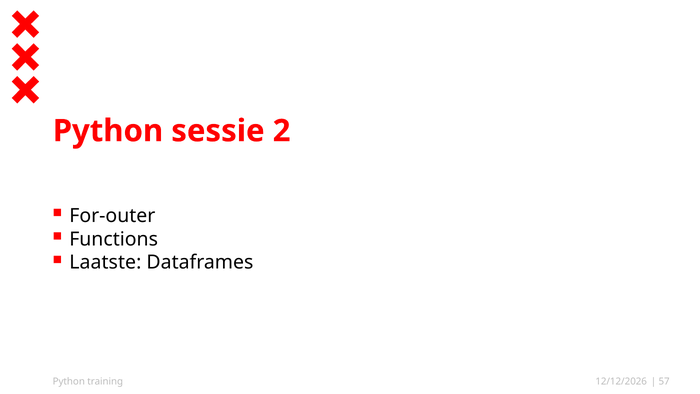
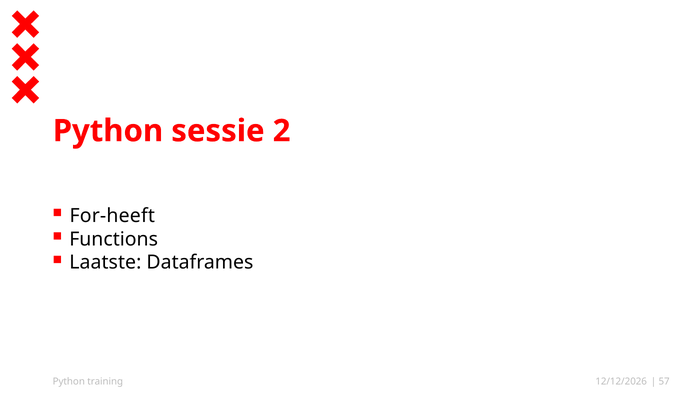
For-outer: For-outer -> For-heeft
